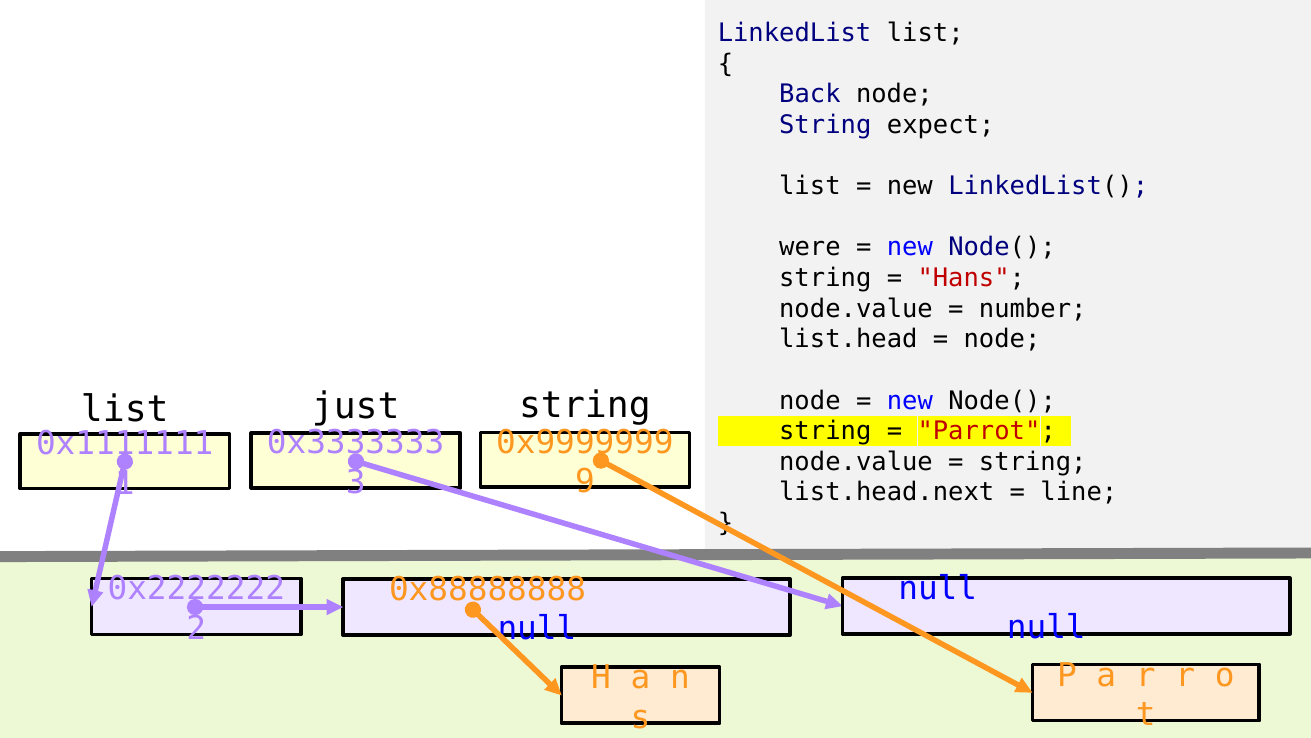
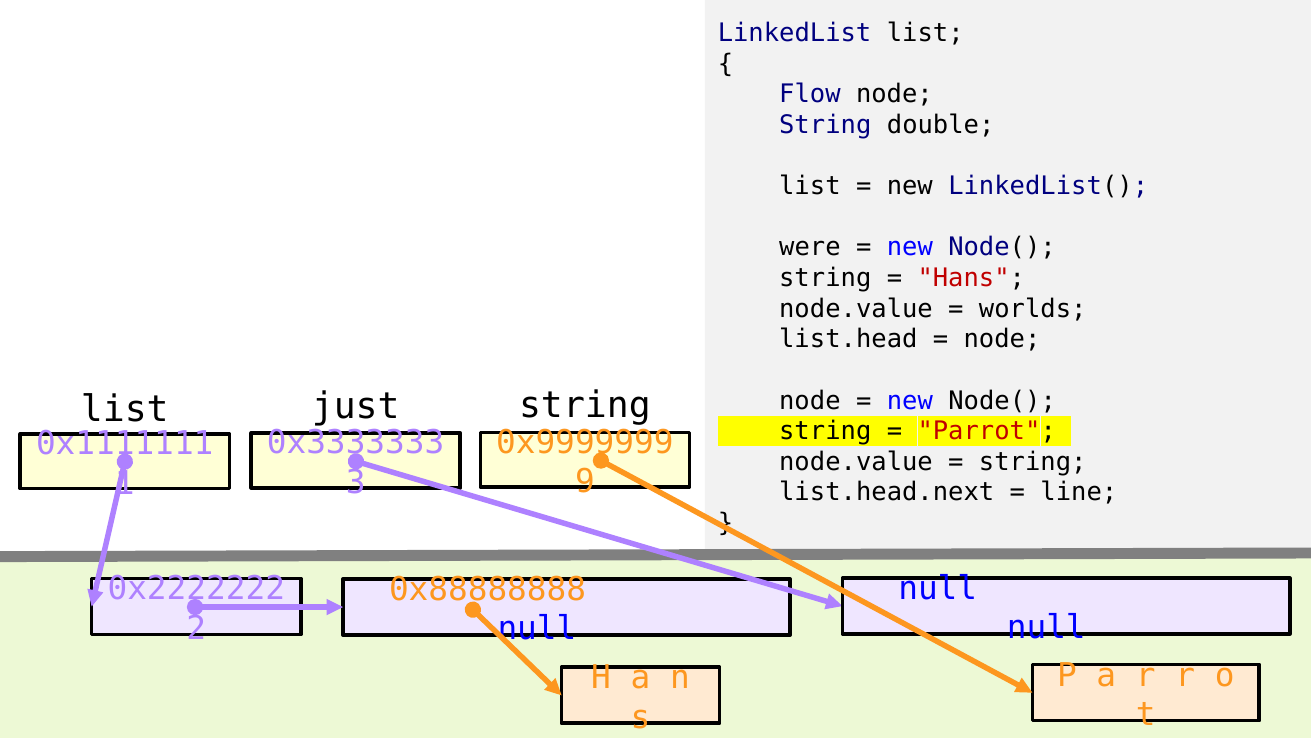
Back: Back -> Flow
expect: expect -> double
number: number -> worlds
